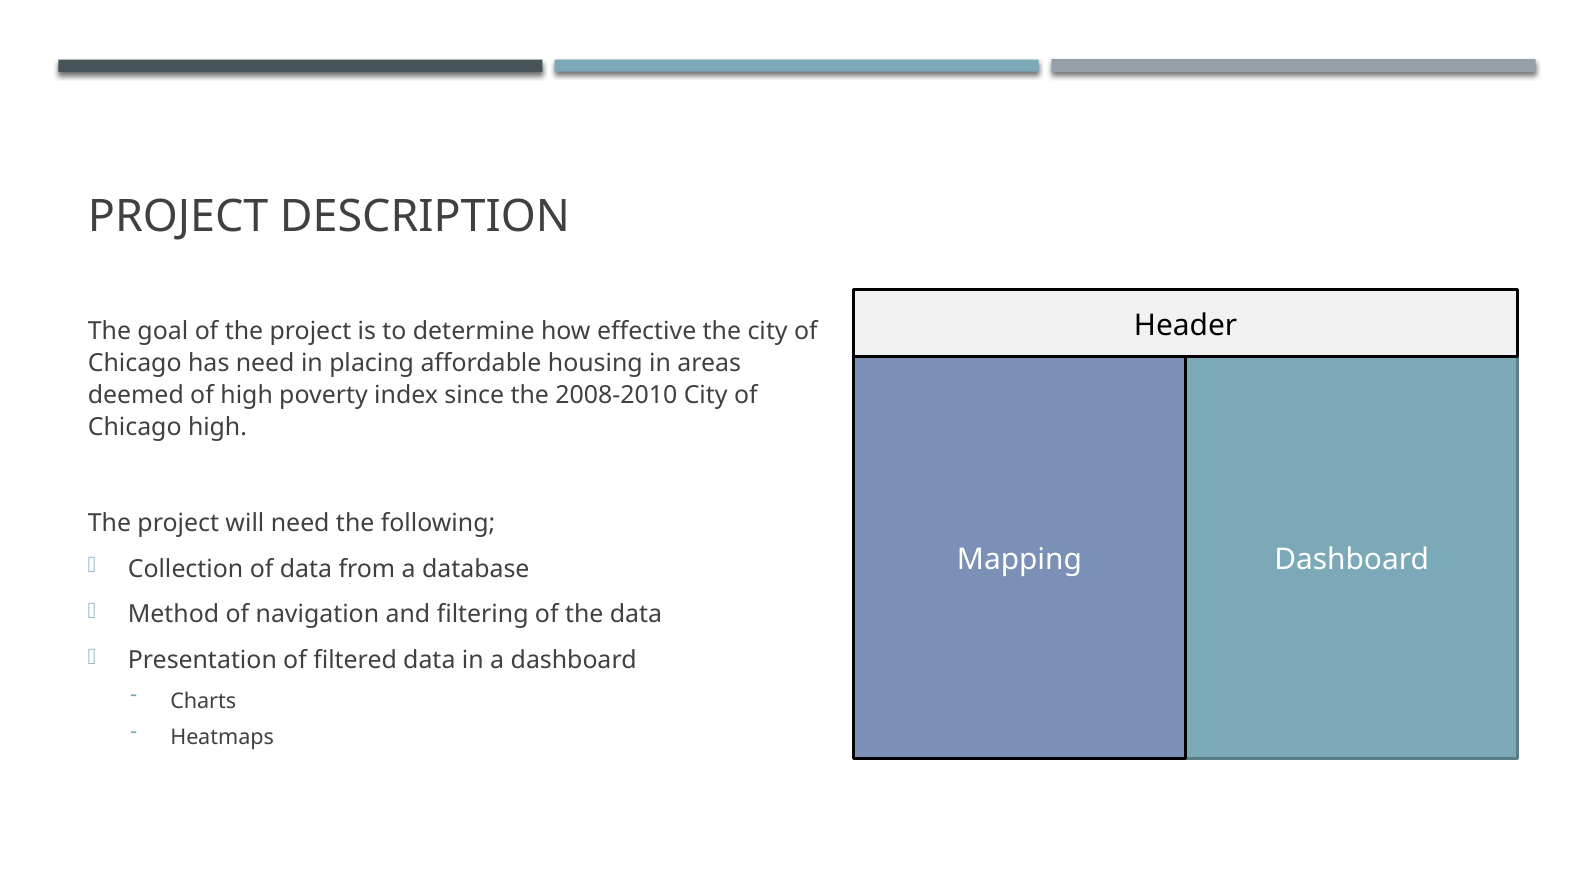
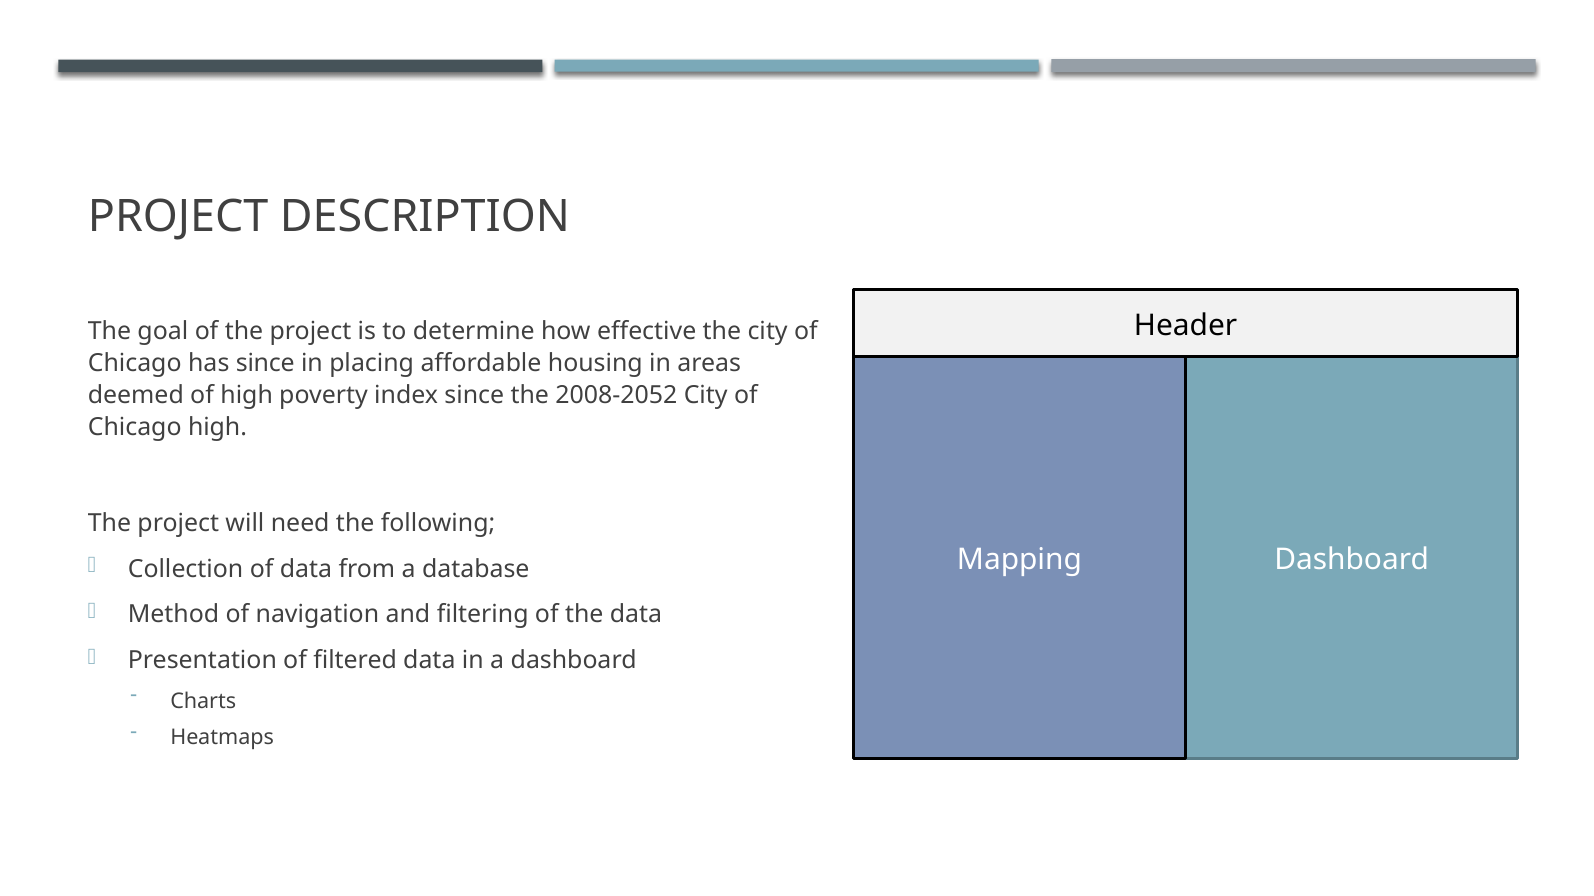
has need: need -> since
2008-2010: 2008-2010 -> 2008-2052
